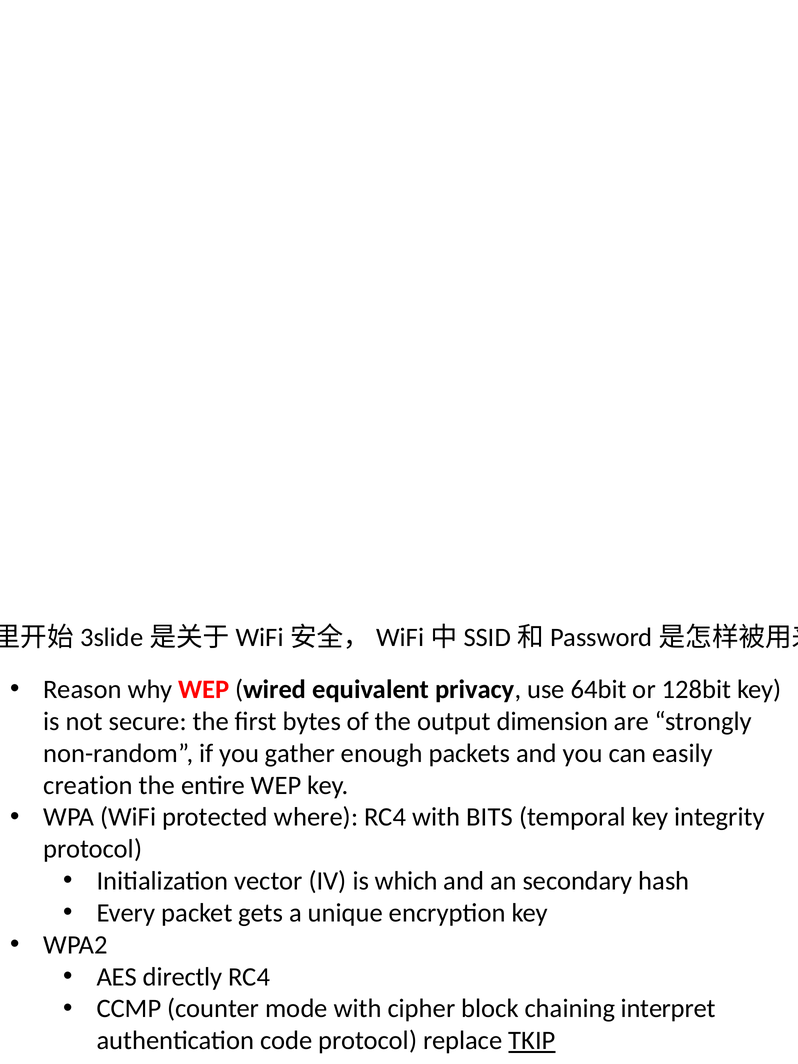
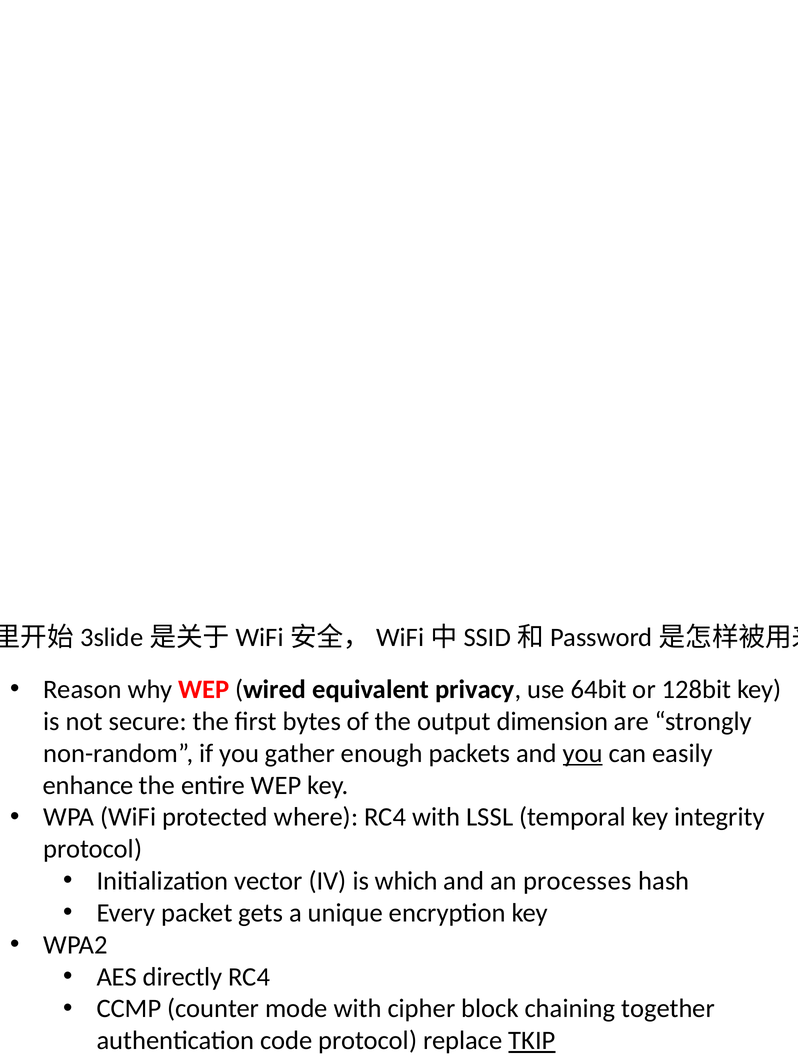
you at (583, 753) underline: none -> present
creation: creation -> enhance
BITS: BITS -> LSSL
secondary: secondary -> processes
interpret: interpret -> together
